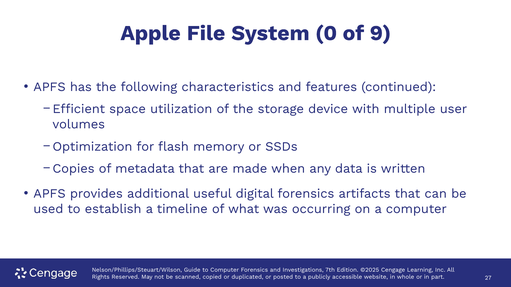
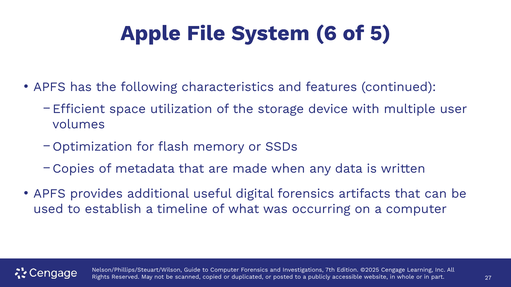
0: 0 -> 6
9: 9 -> 5
